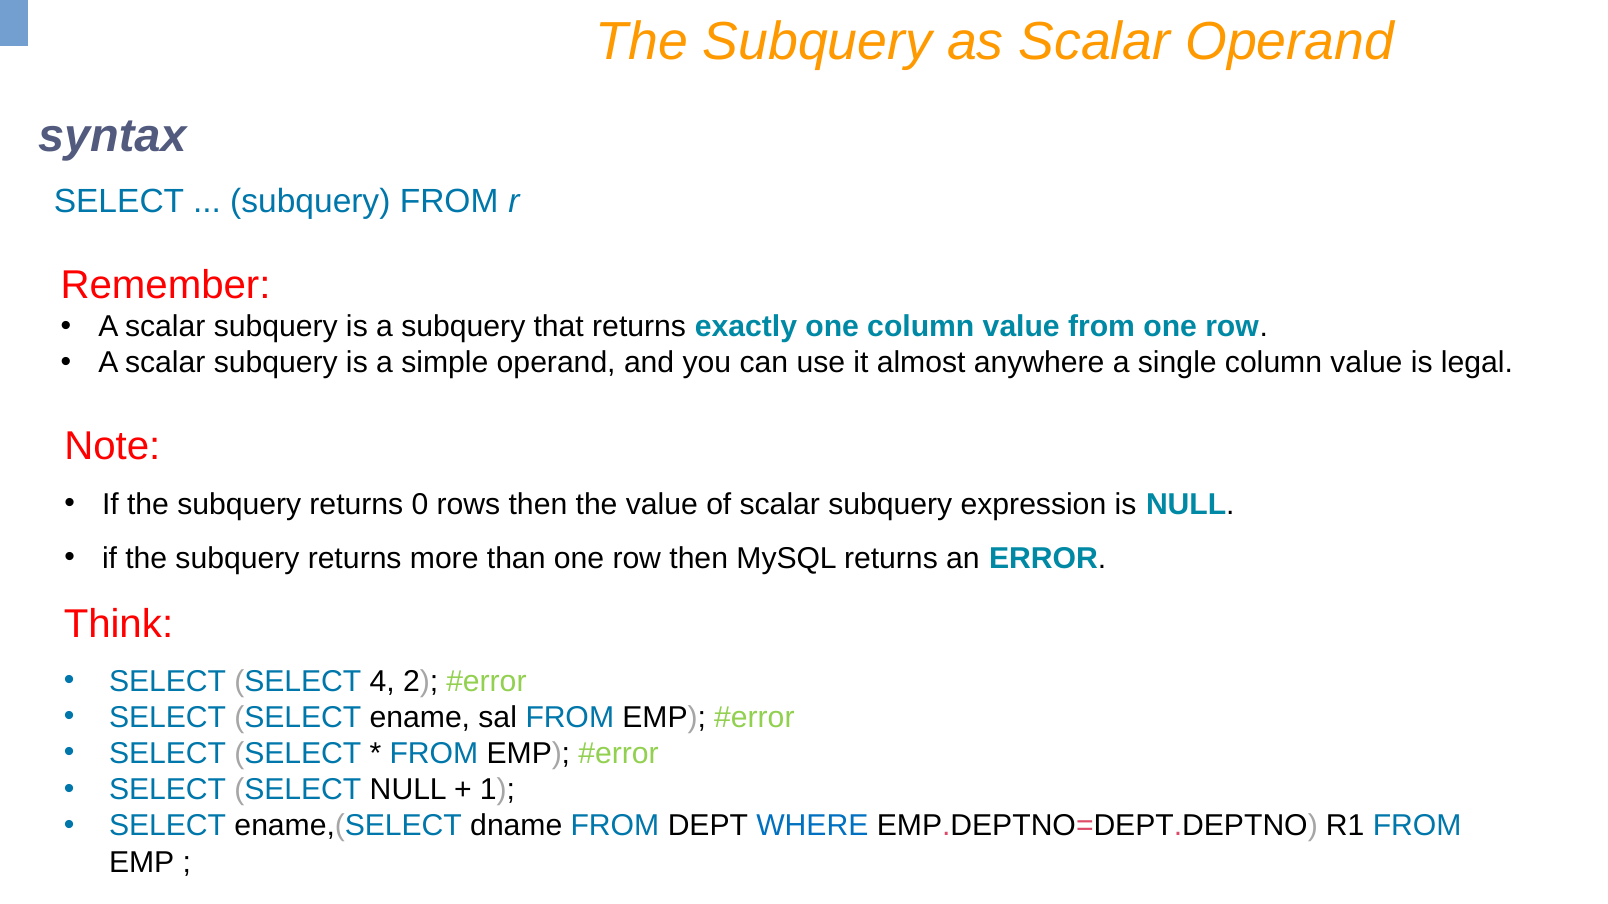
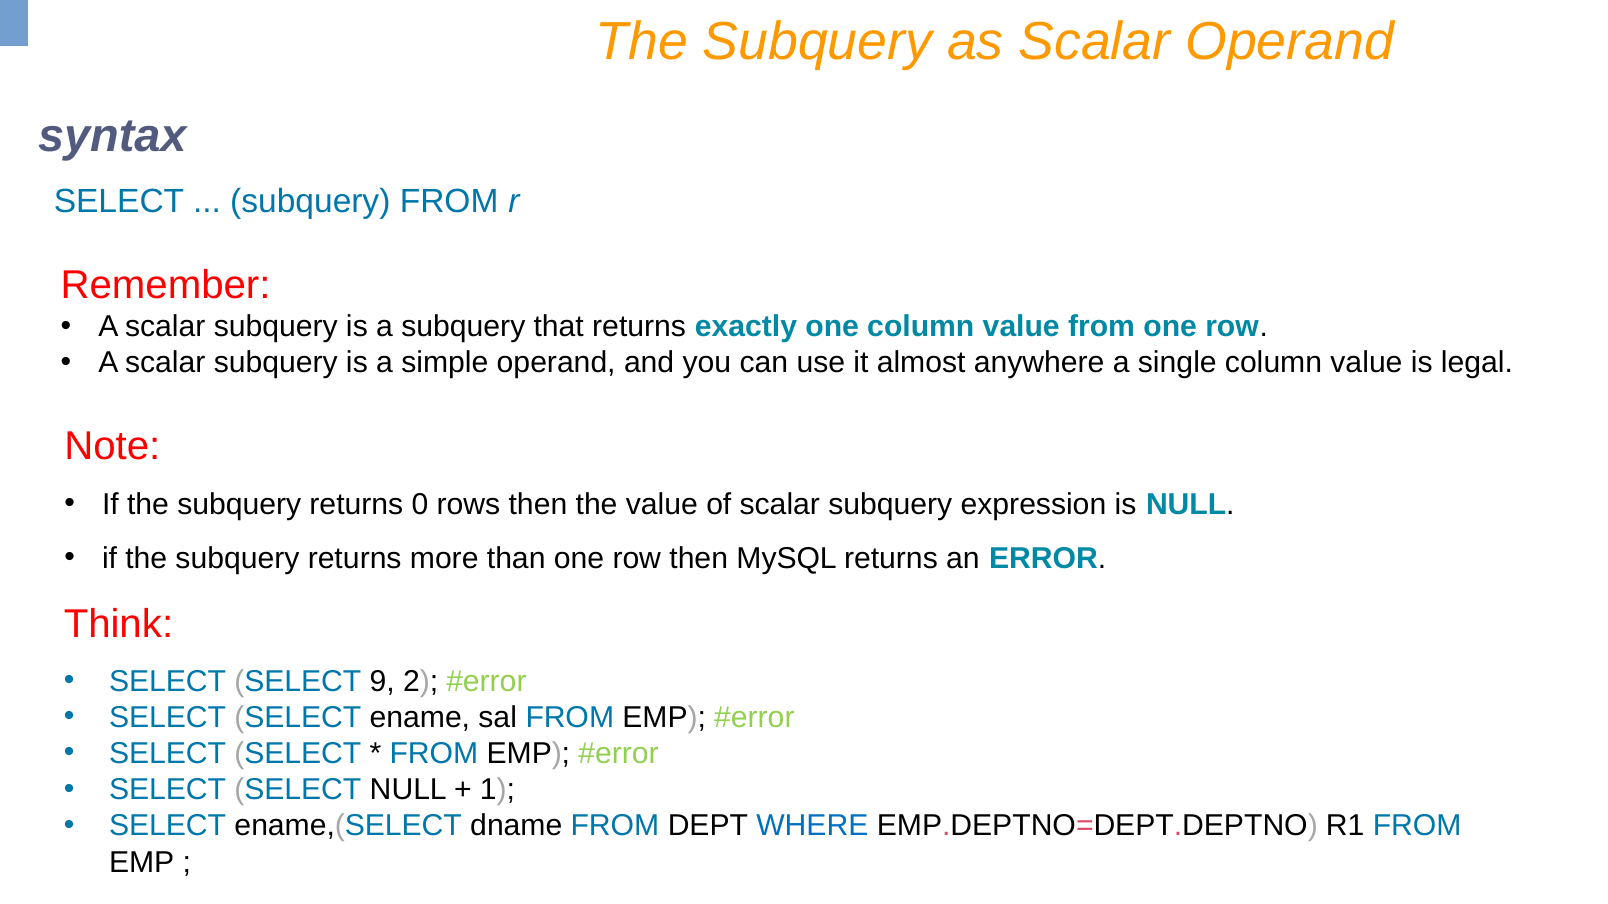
4: 4 -> 9
